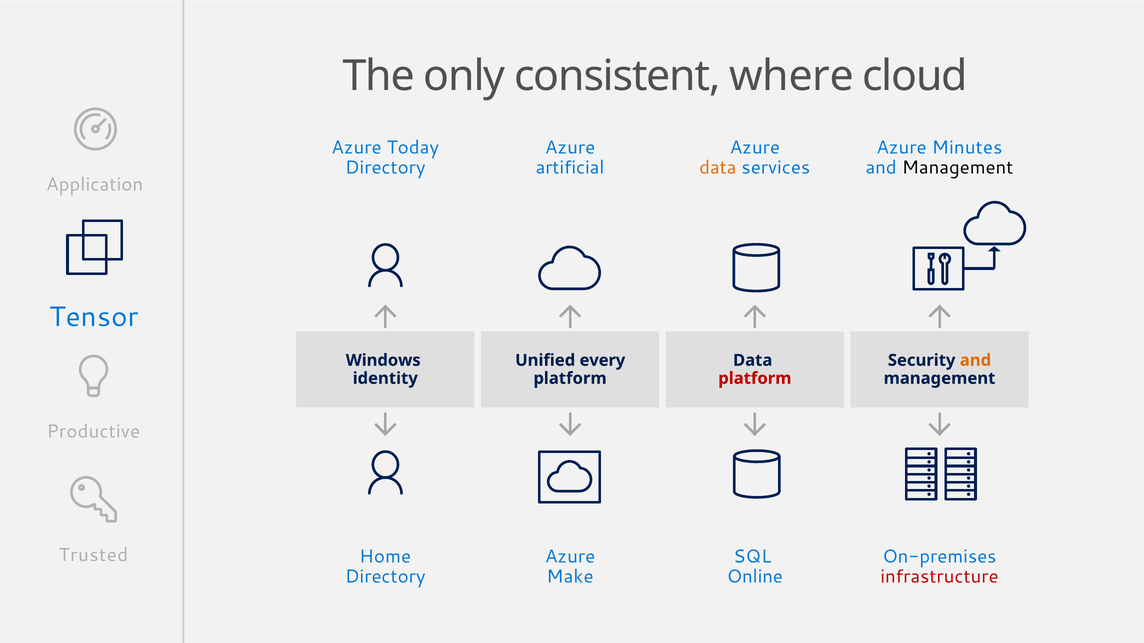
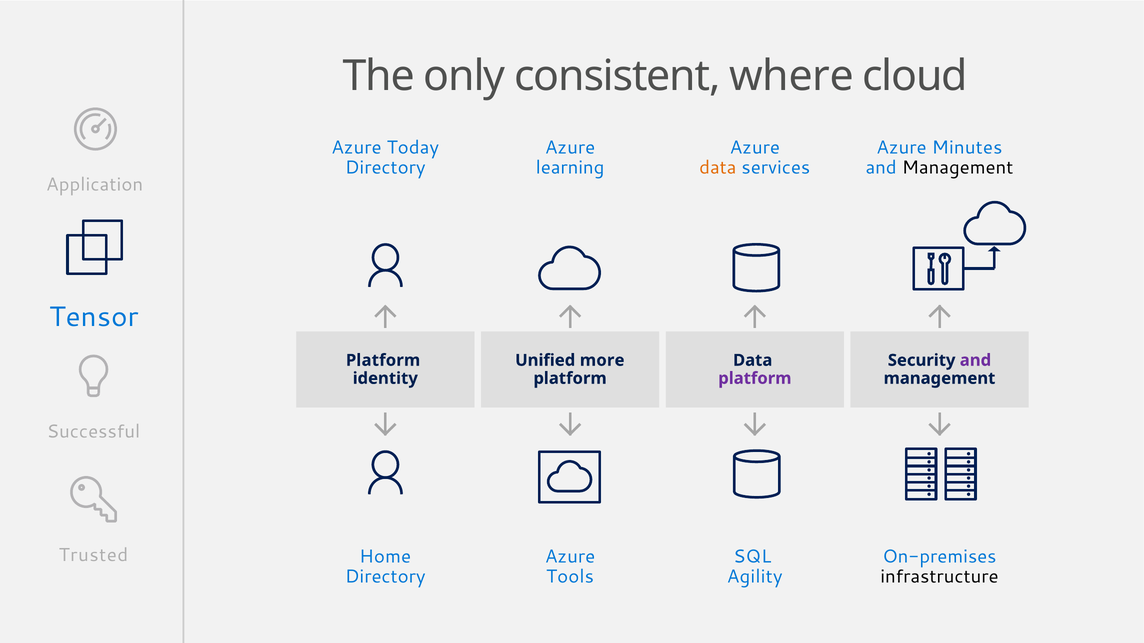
artificial: artificial -> learning
Windows at (383, 361): Windows -> Platform
every: every -> more
and at (975, 361) colour: orange -> purple
platform at (755, 379) colour: red -> purple
Productive: Productive -> Successful
Make: Make -> Tools
Online: Online -> Agility
infrastructure colour: red -> black
